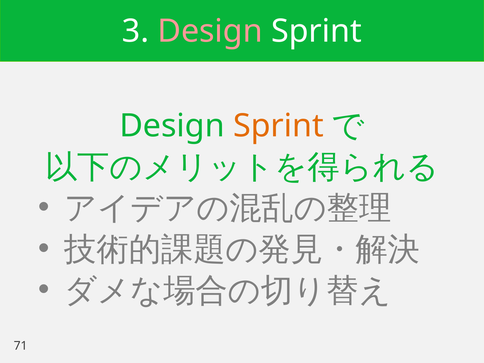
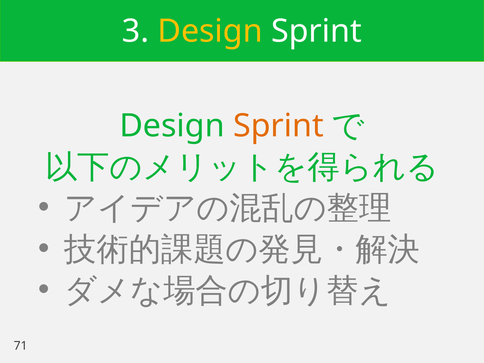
Design at (210, 31) colour: pink -> yellow
